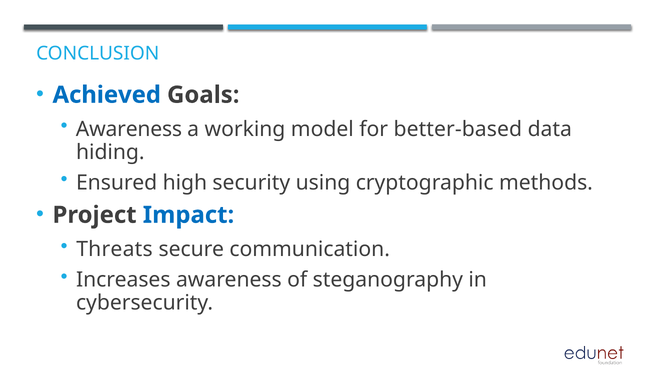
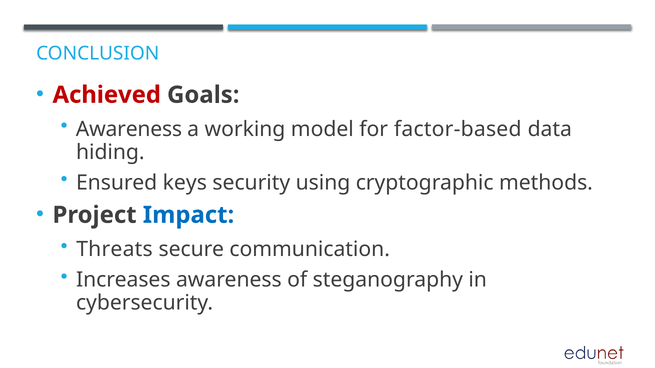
Achieved colour: blue -> red
better-based: better-based -> factor-based
high: high -> keys
